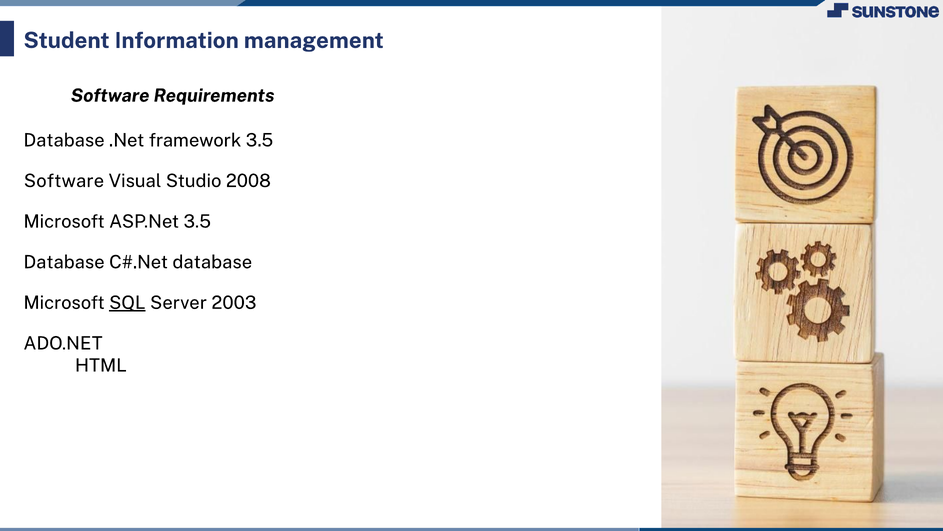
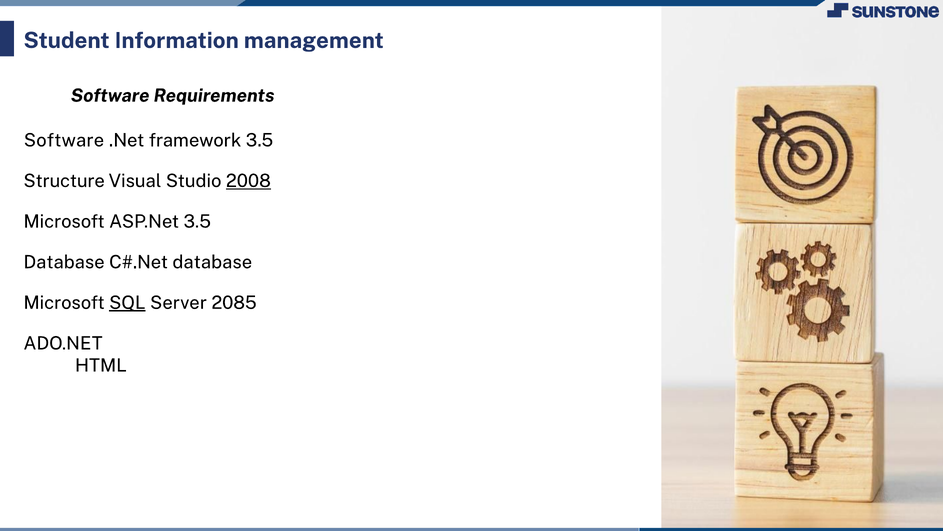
Database at (64, 140): Database -> Software
Software at (64, 181): Software -> Structure
2008 underline: none -> present
2003: 2003 -> 2085
